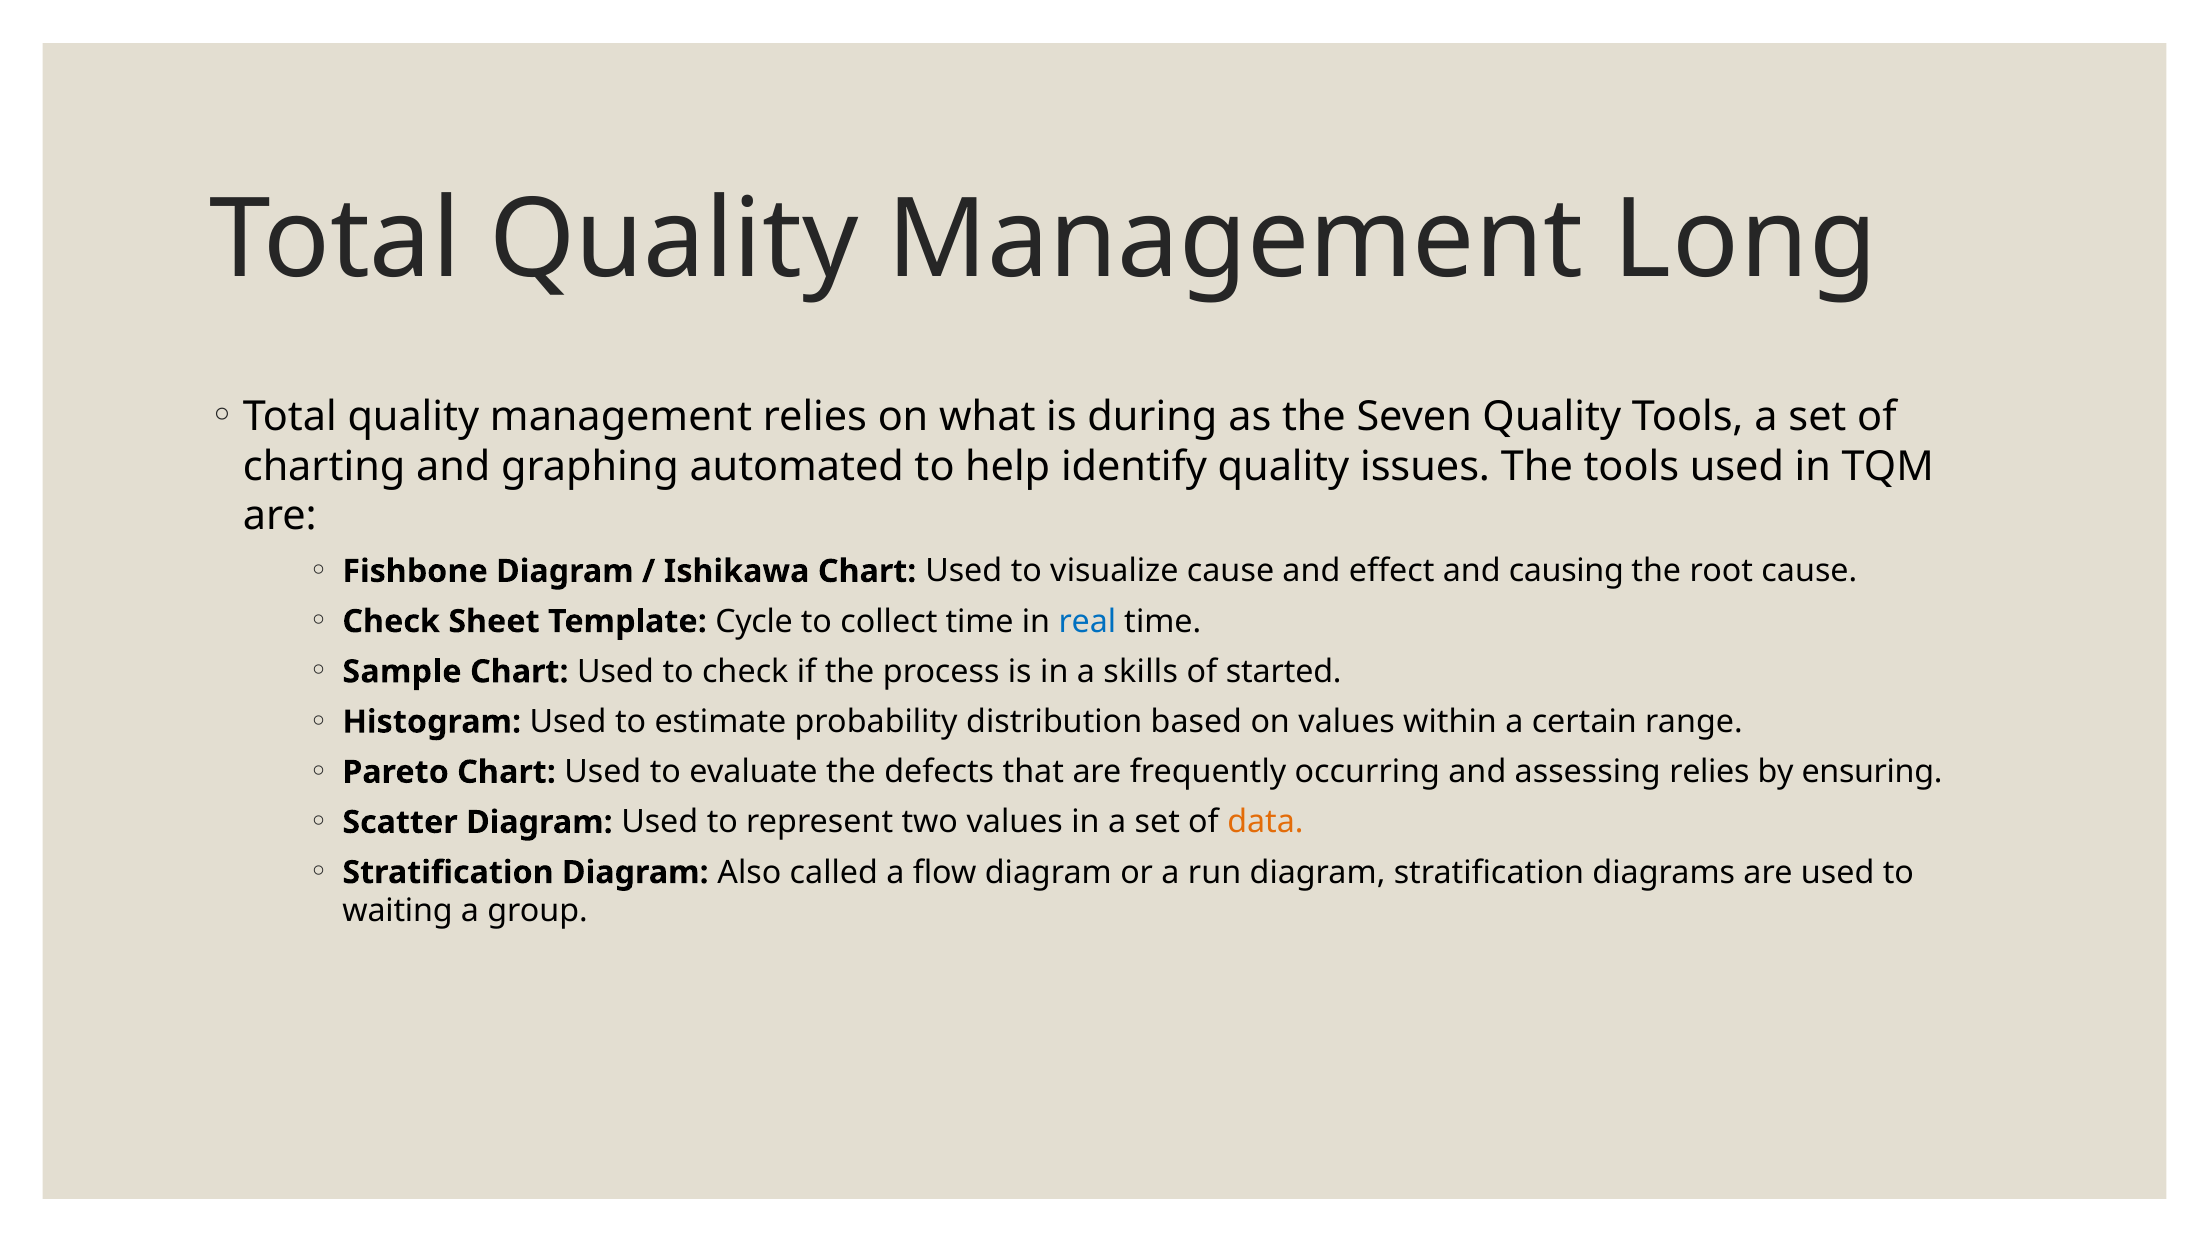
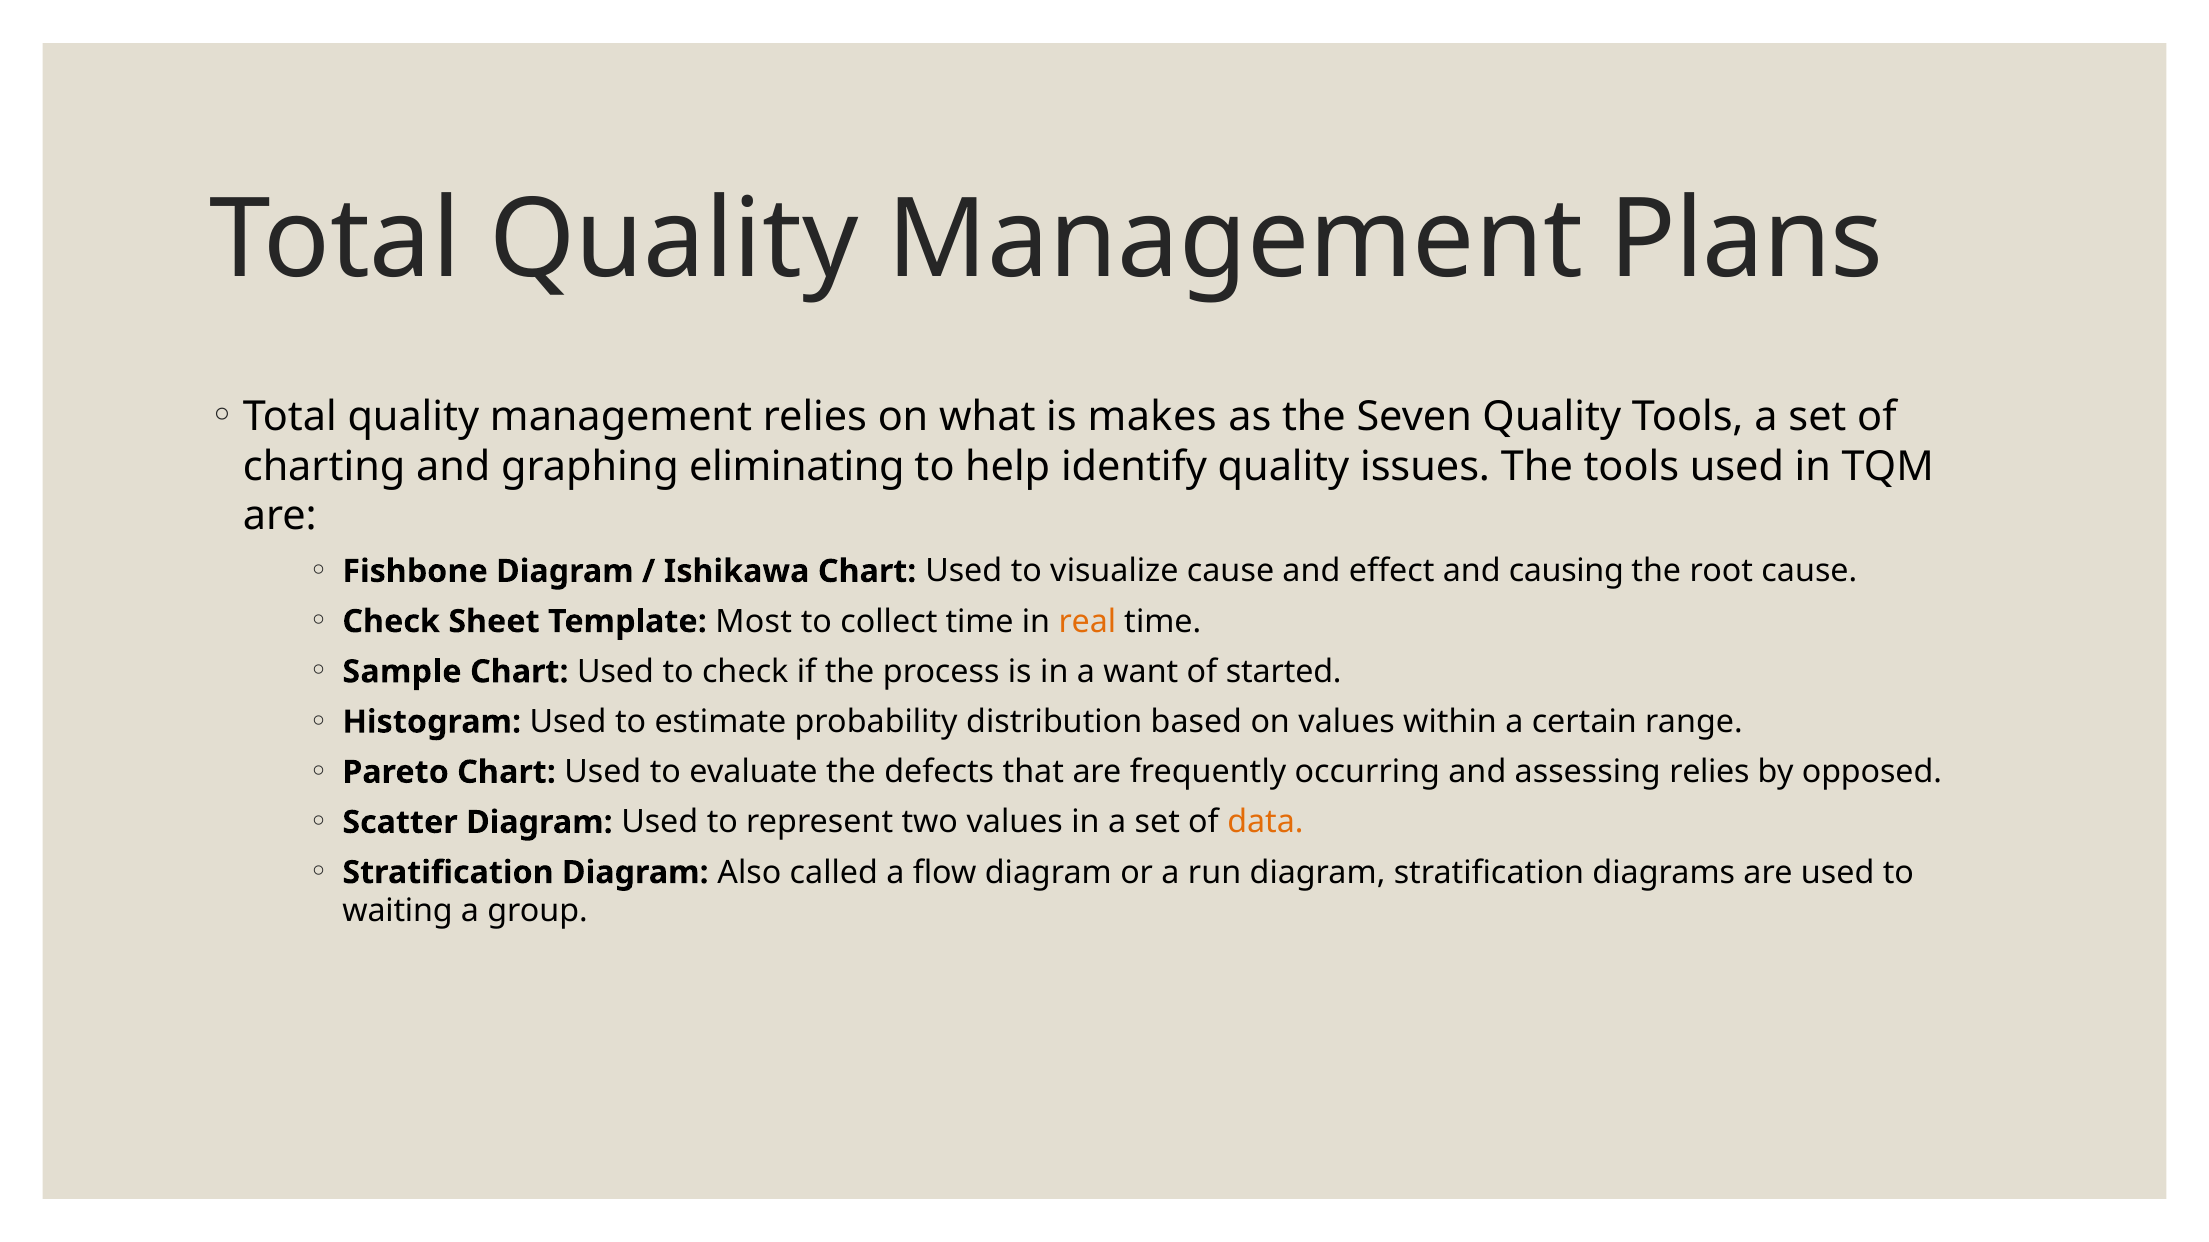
Long: Long -> Plans
during: during -> makes
automated: automated -> eliminating
Cycle: Cycle -> Most
real colour: blue -> orange
skills: skills -> want
ensuring: ensuring -> opposed
